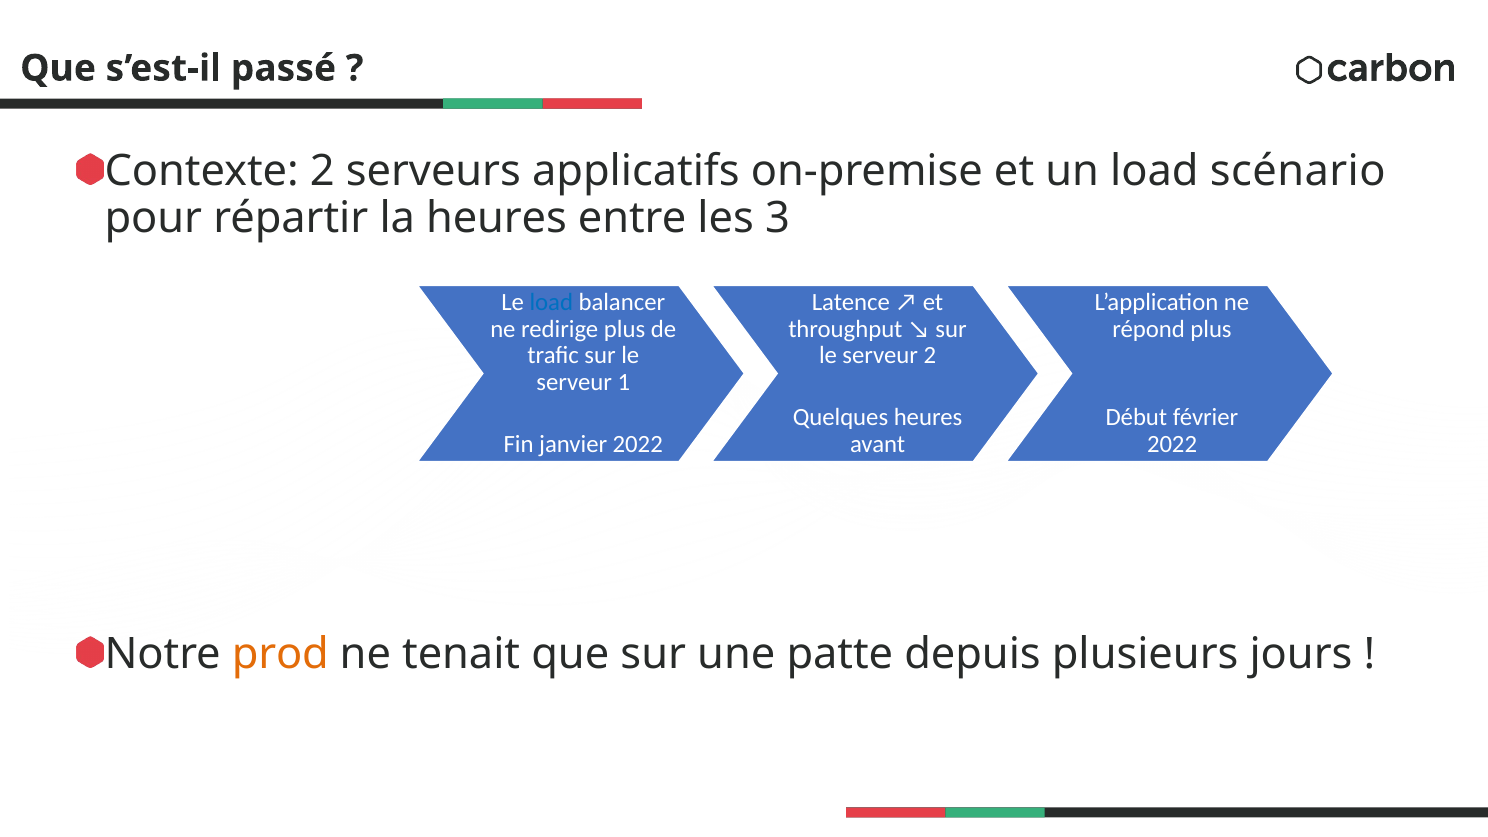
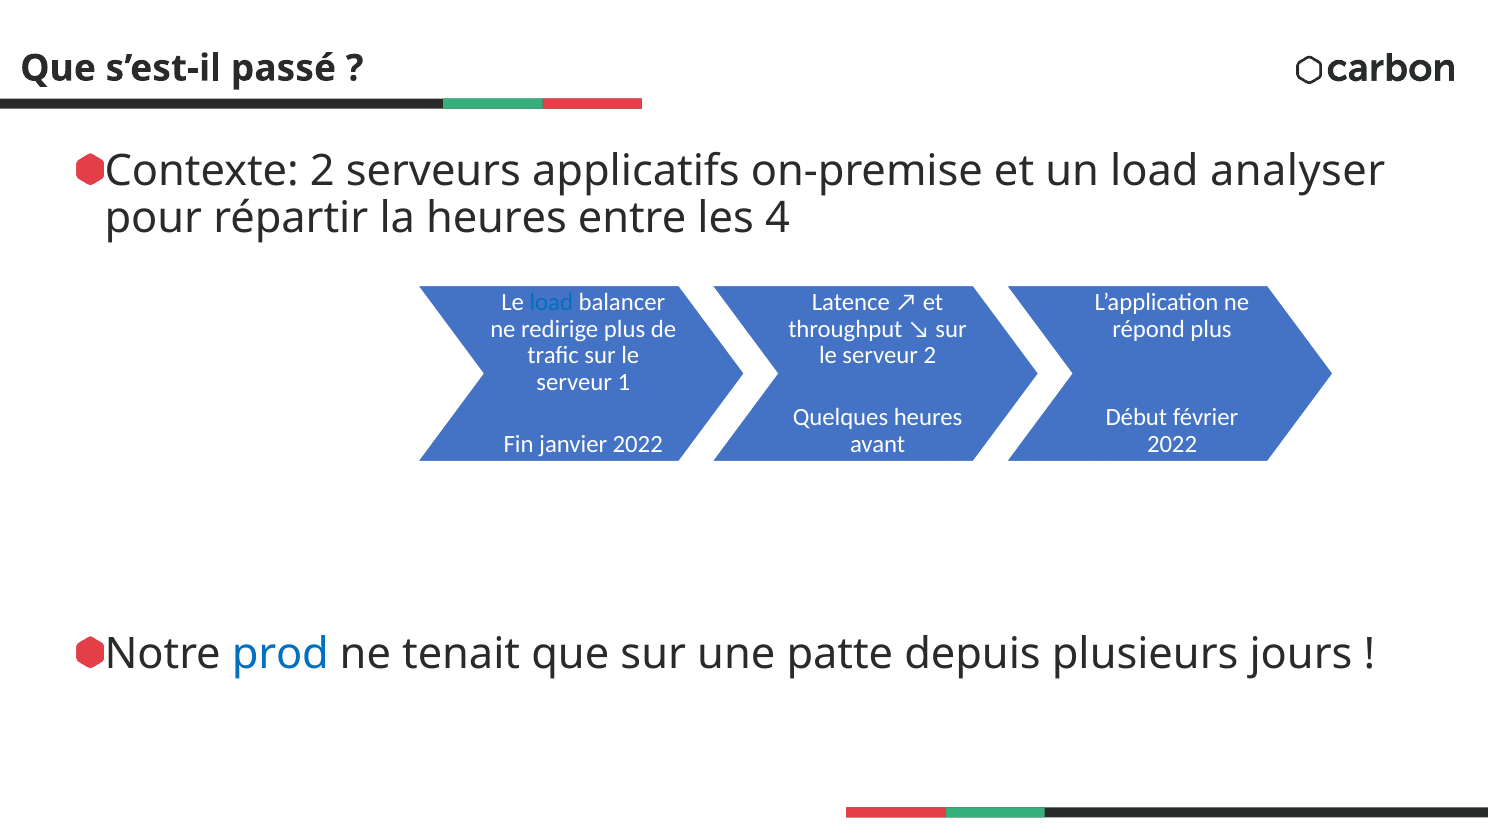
scénario: scénario -> analyser
3: 3 -> 4
prod colour: orange -> blue
